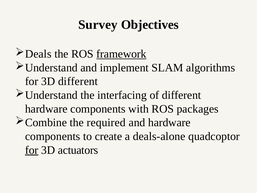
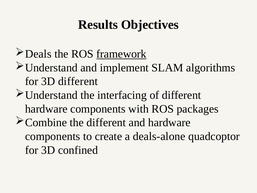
Survey: Survey -> Results
the required: required -> different
for at (32, 150) underline: present -> none
actuators: actuators -> confined
